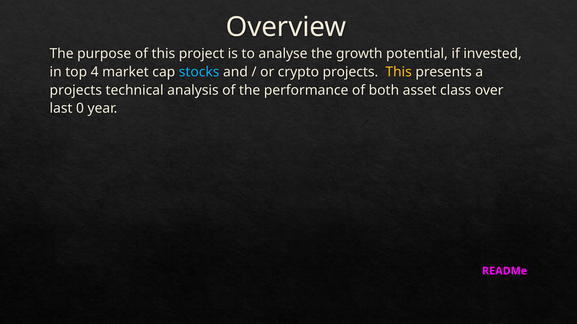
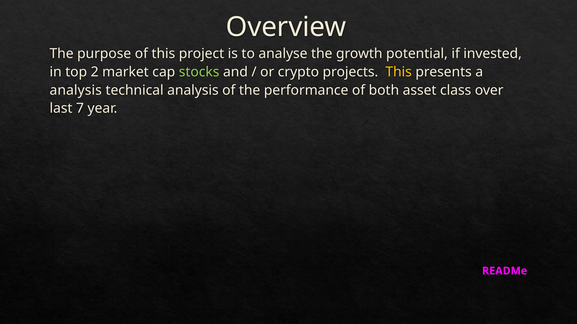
4: 4 -> 2
stocks colour: light blue -> light green
projects at (76, 90): projects -> analysis
0: 0 -> 7
